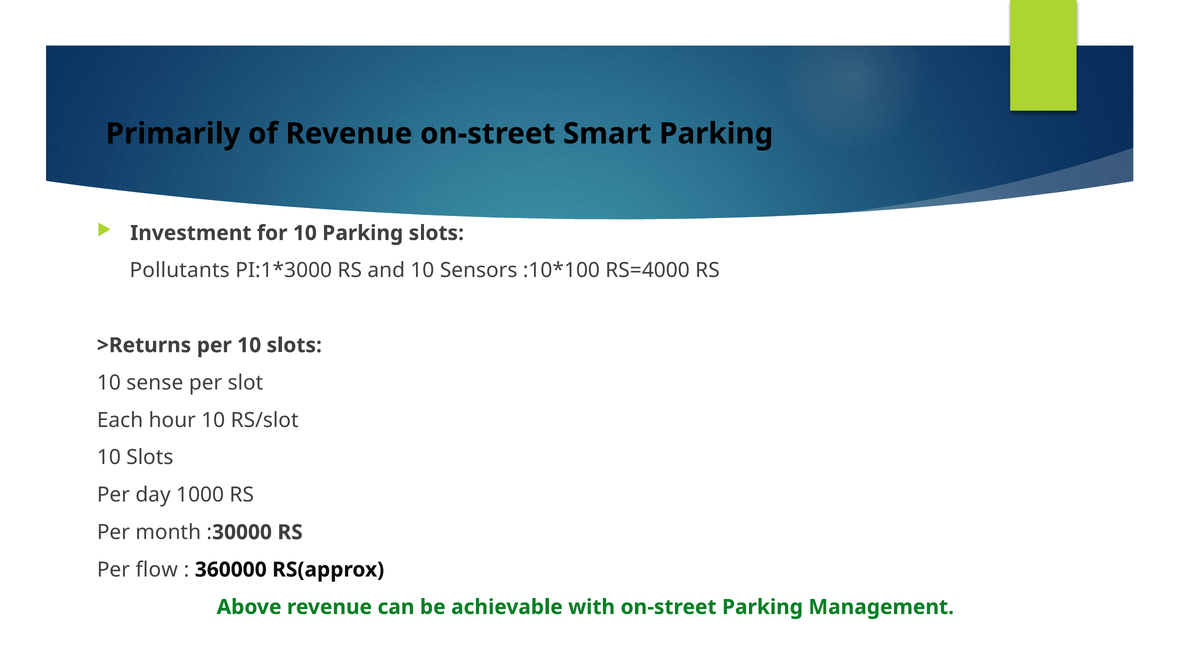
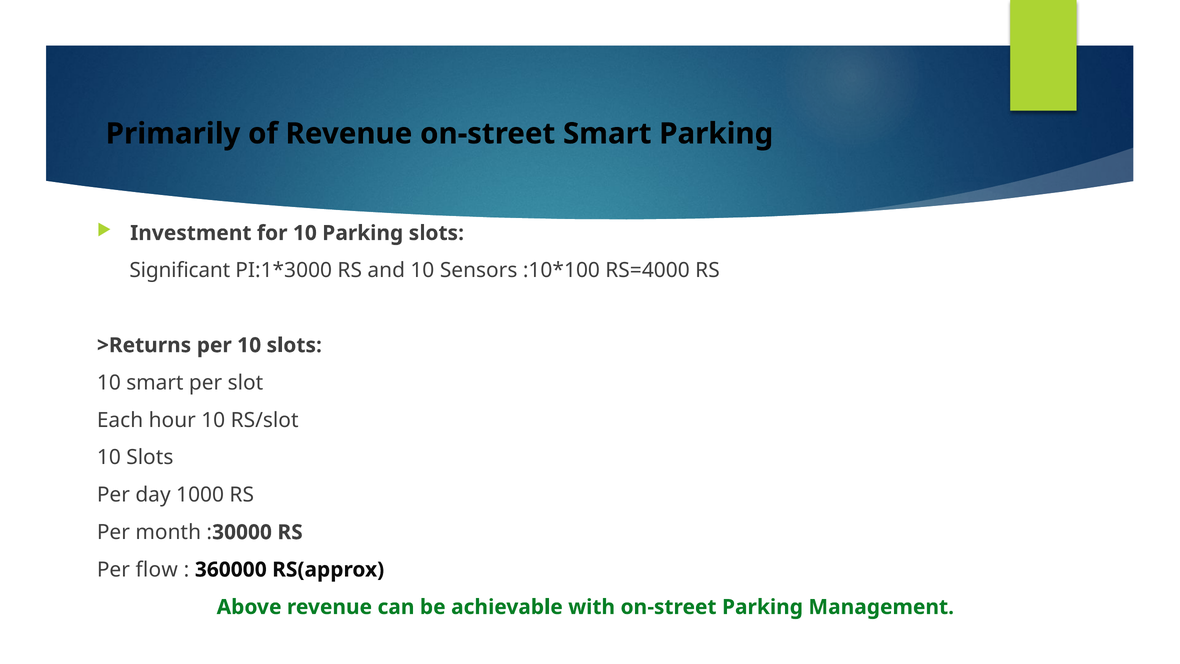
Pollutants: Pollutants -> Significant
10 sense: sense -> smart
